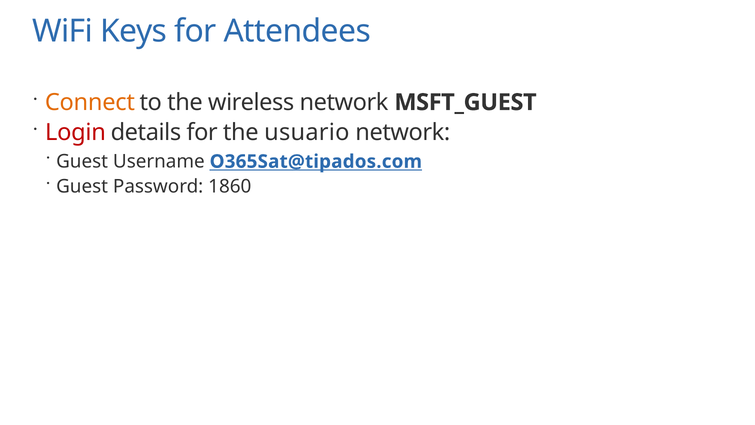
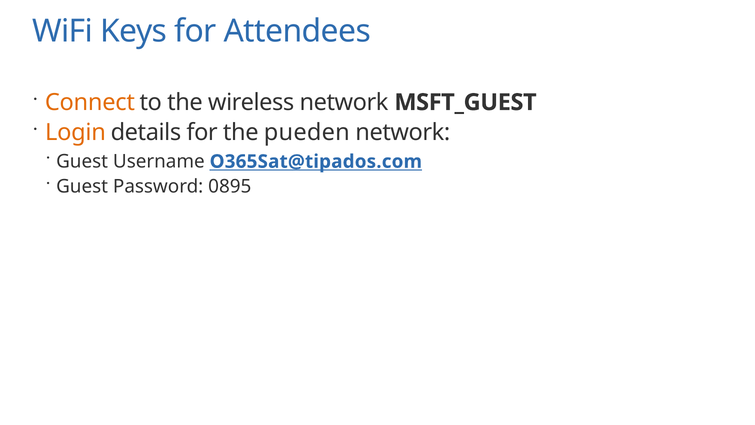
Login colour: red -> orange
usuario: usuario -> pueden
1860: 1860 -> 0895
